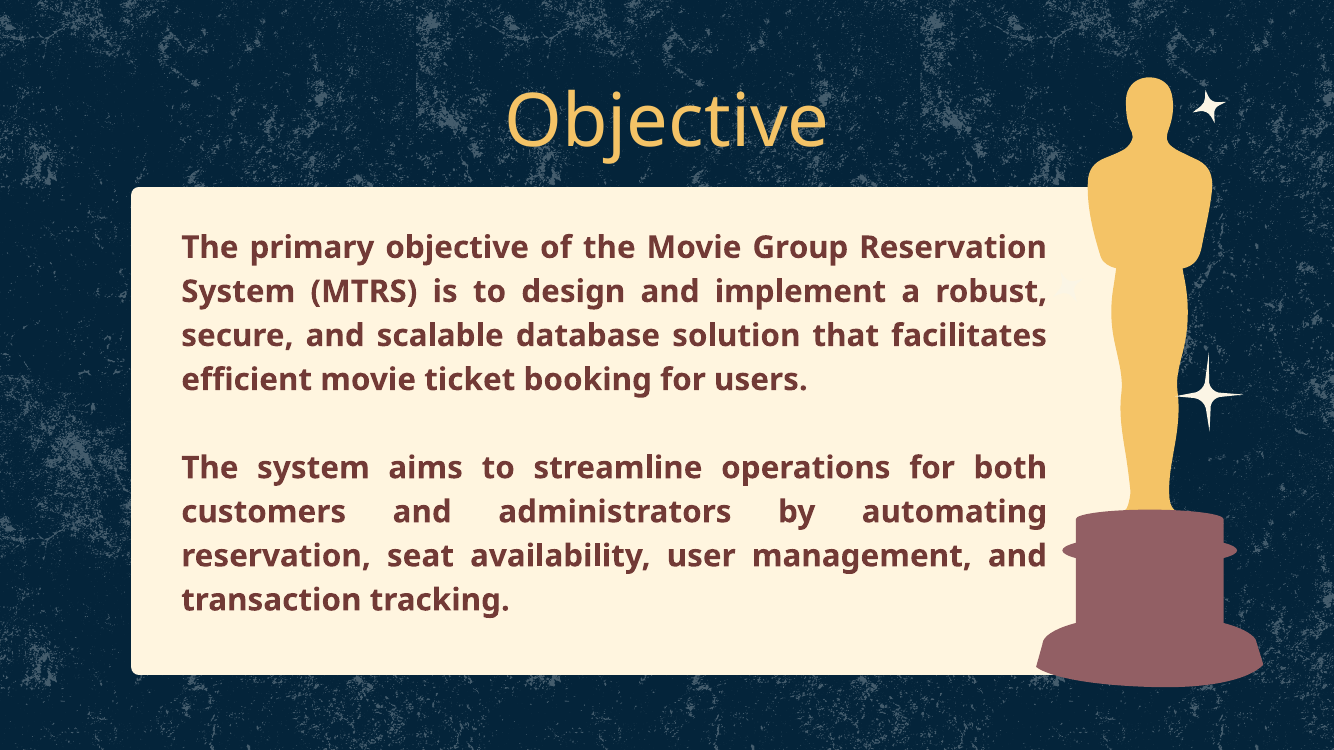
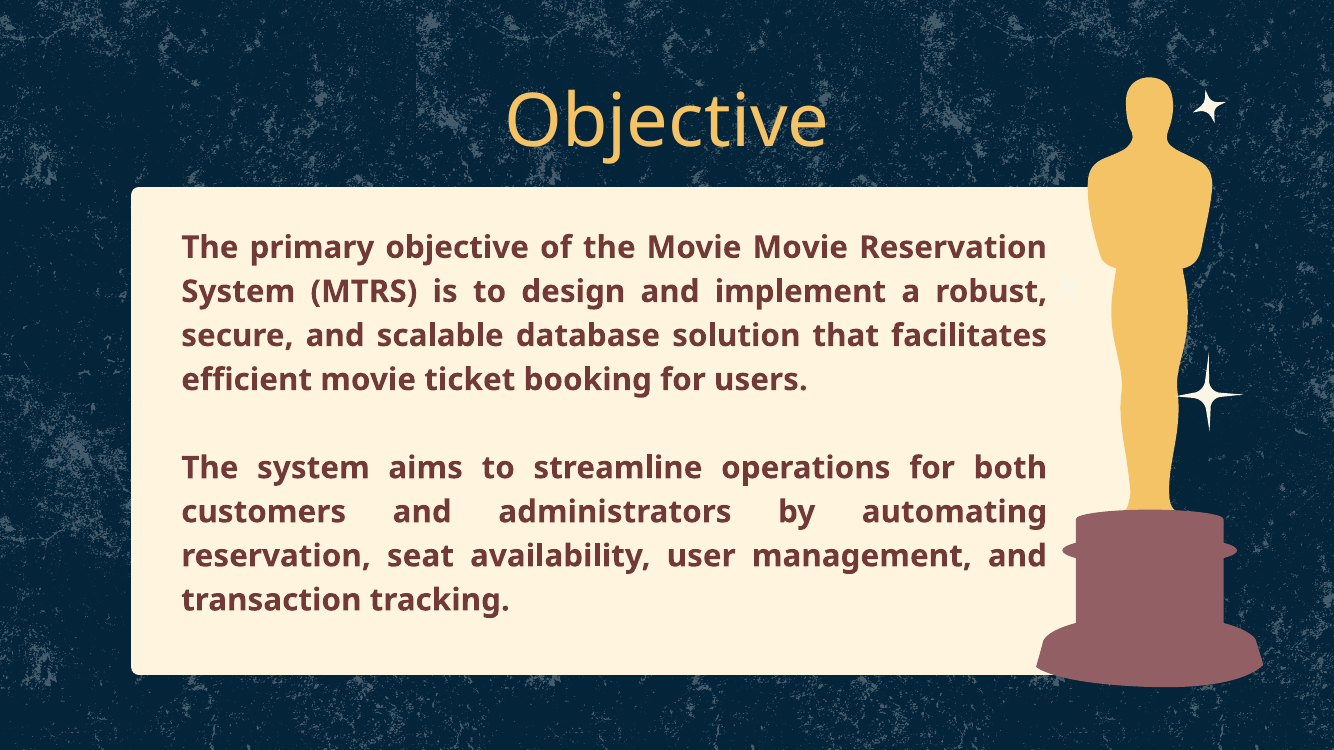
Movie Group: Group -> Movie
